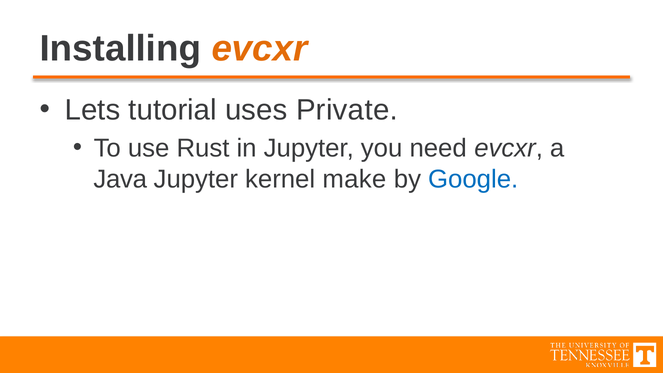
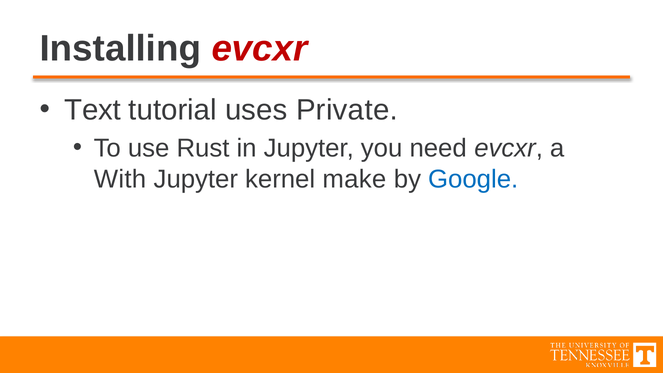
evcxr at (260, 49) colour: orange -> red
Lets: Lets -> Text
Java: Java -> With
